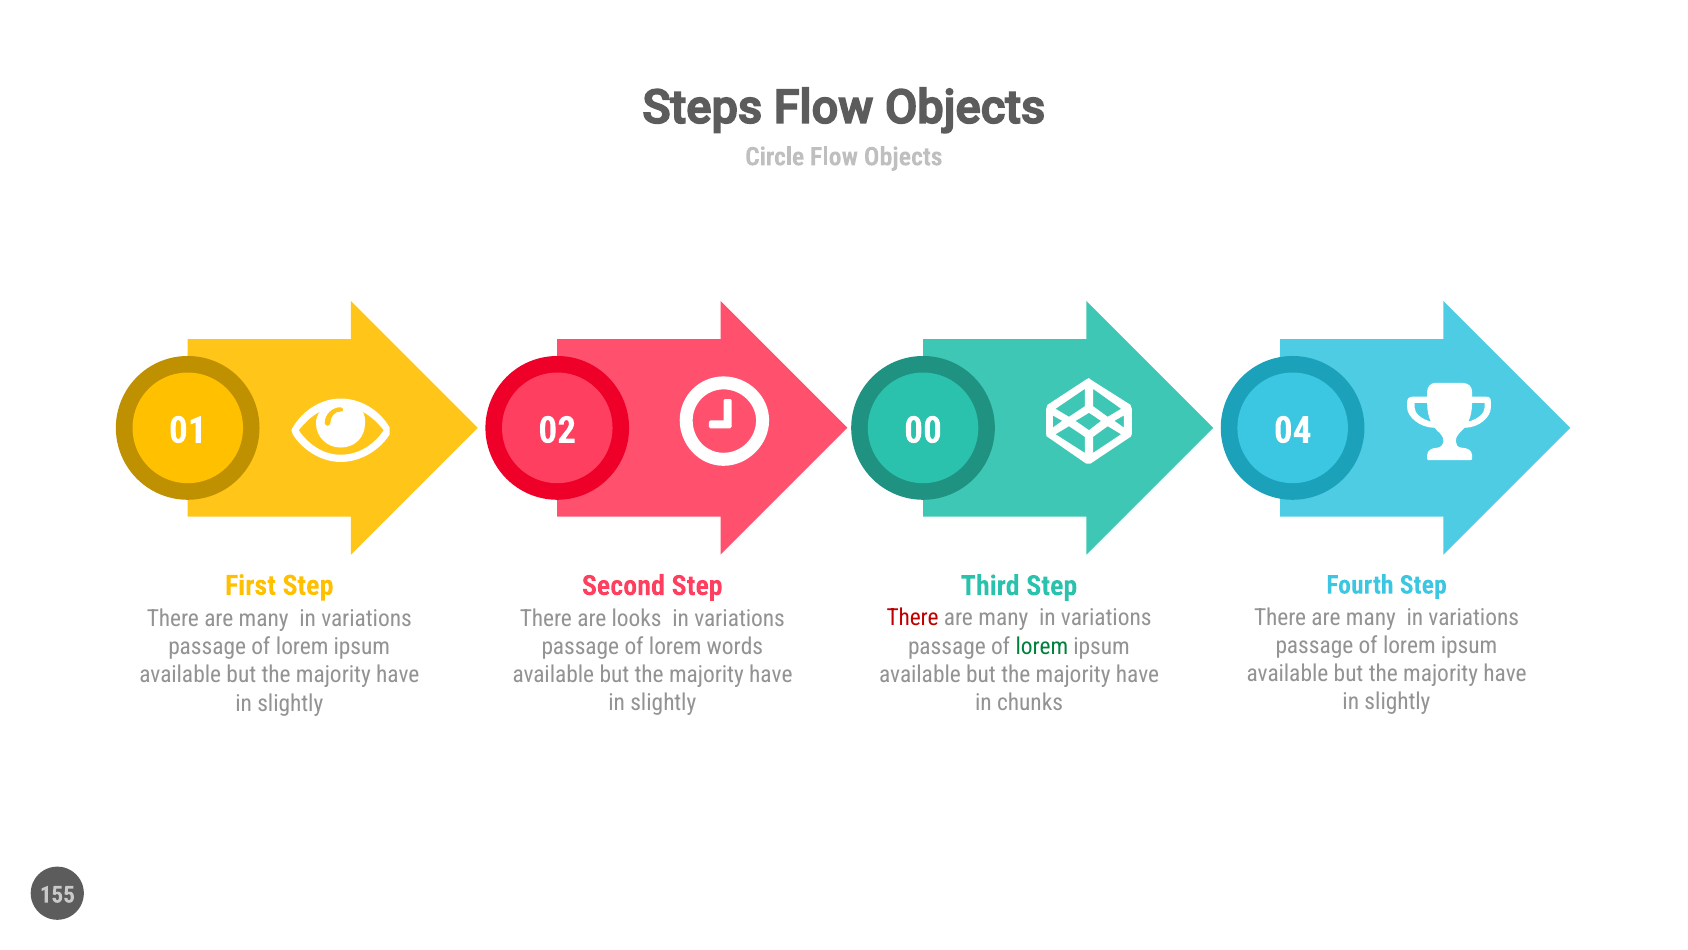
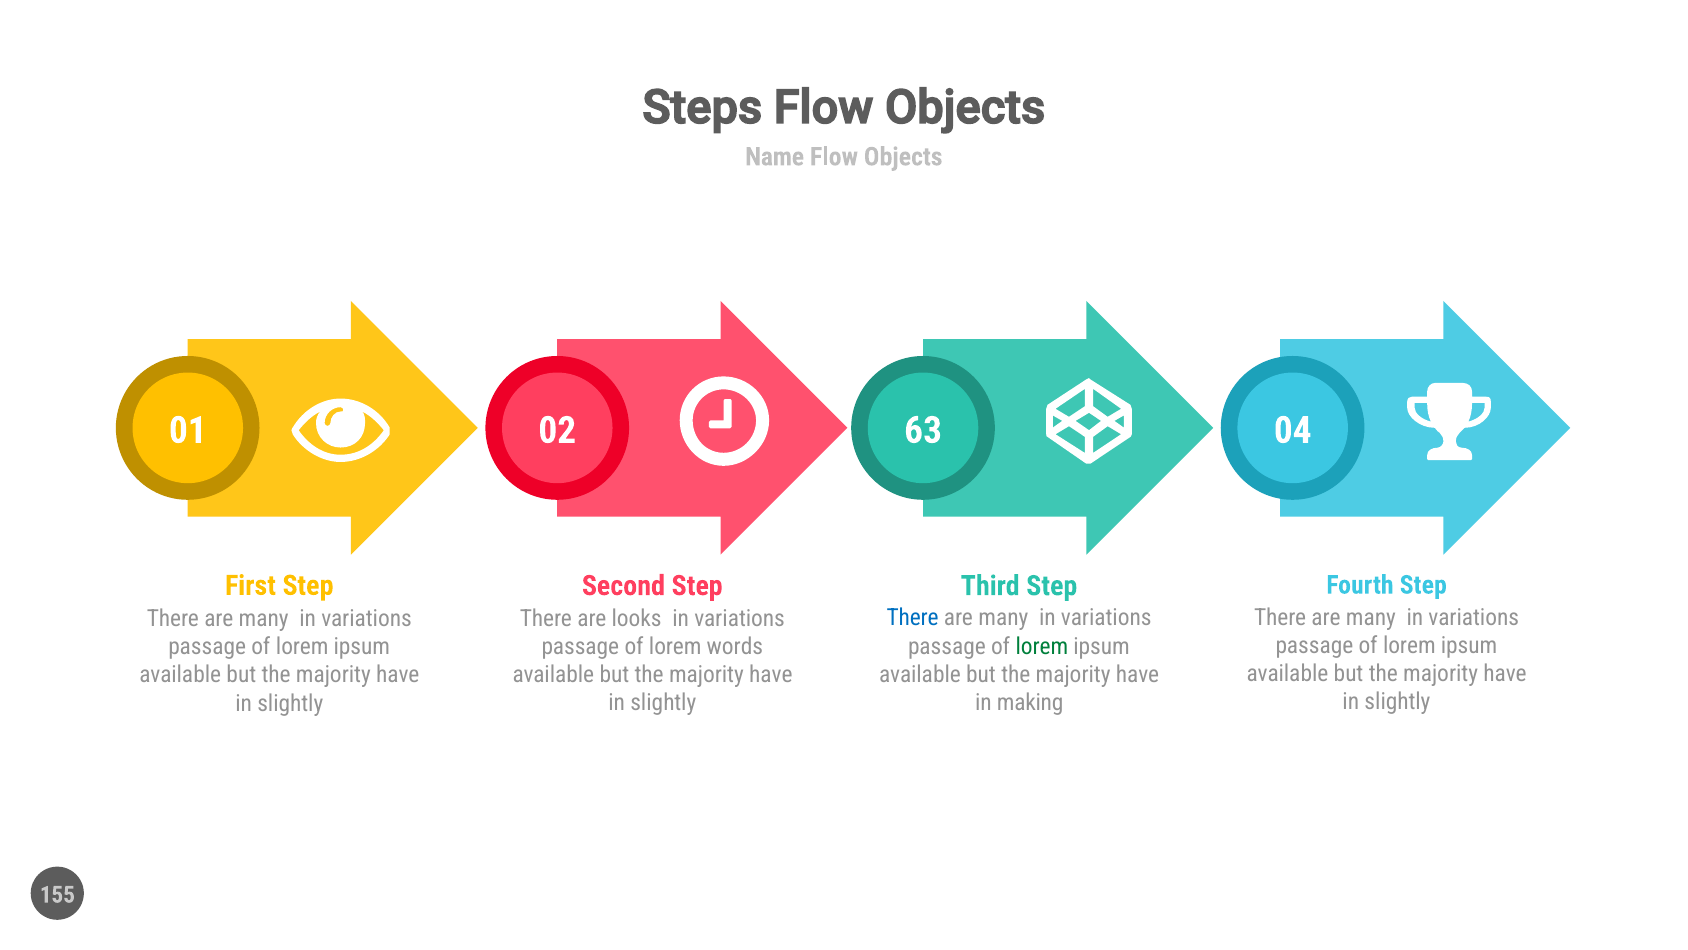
Circle: Circle -> Name
00: 00 -> 63
There at (913, 618) colour: red -> blue
chunks: chunks -> making
